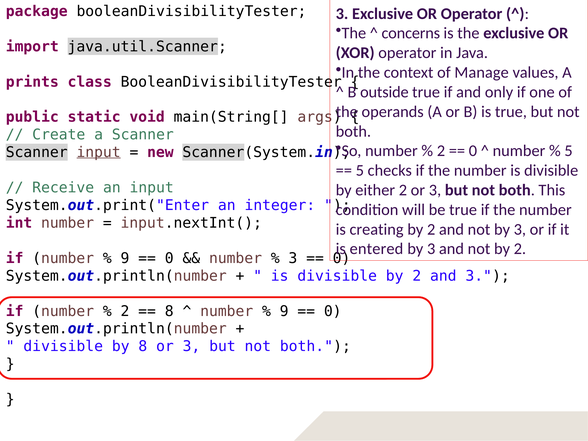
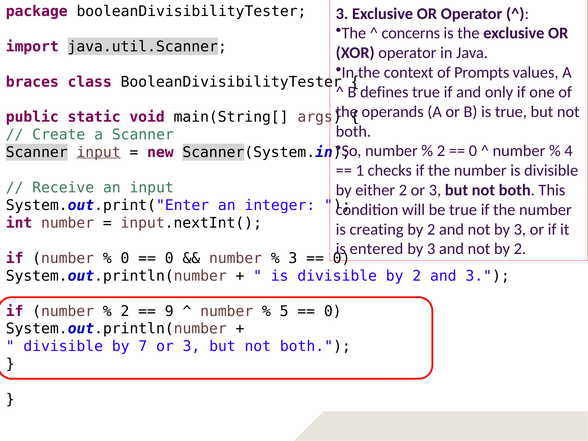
Manage: Manage -> Prompts
prints: prints -> braces
outside: outside -> defines
5 at (569, 151): 5 -> 4
5 at (360, 170): 5 -> 1
9 at (125, 258): 9 -> 0
8 at (169, 311): 8 -> 9
9 at (284, 311): 9 -> 5
by 8: 8 -> 7
